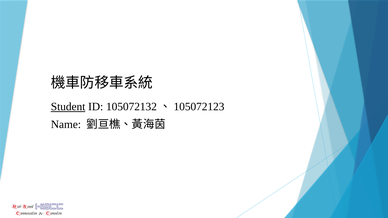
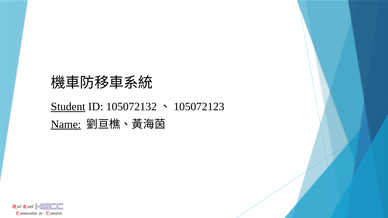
Name underline: none -> present
